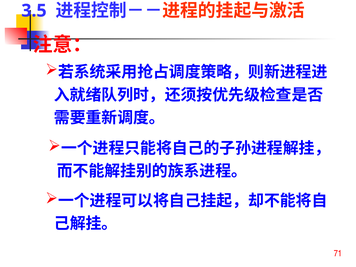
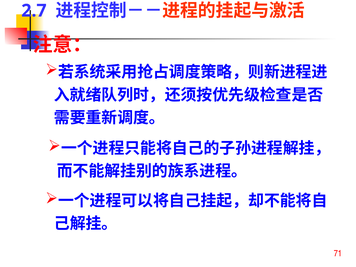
3.5: 3.5 -> 2.7
